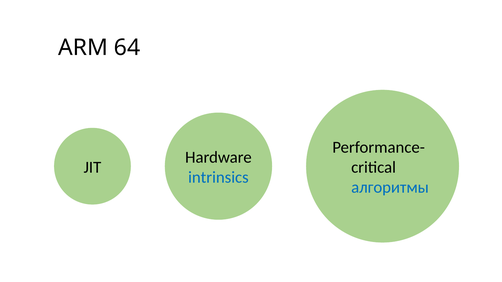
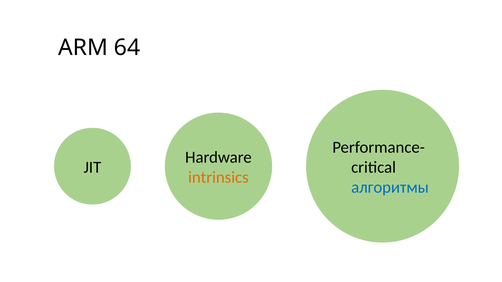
intrinsics colour: blue -> orange
